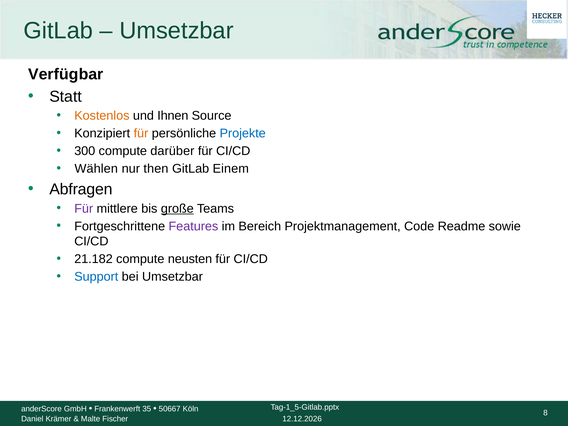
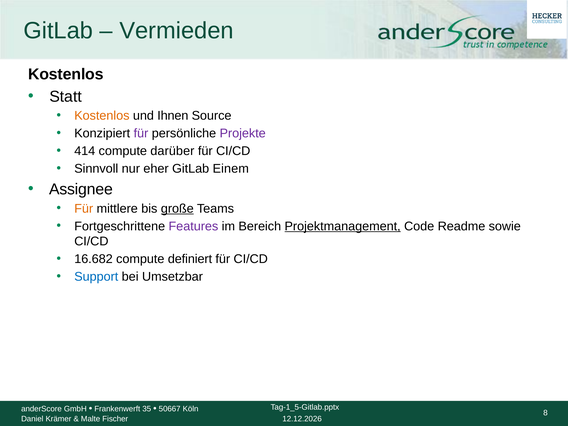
Umsetzbar at (177, 31): Umsetzbar -> Vermieden
Verfügbar at (66, 74): Verfügbar -> Kostenlos
für at (141, 133) colour: orange -> purple
Projekte colour: blue -> purple
300: 300 -> 414
Wählen: Wählen -> Sinnvoll
then: then -> eher
Abfragen: Abfragen -> Assignee
Für at (84, 209) colour: purple -> orange
Projektmanagement underline: none -> present
21.182: 21.182 -> 16.682
neusten: neusten -> definiert
